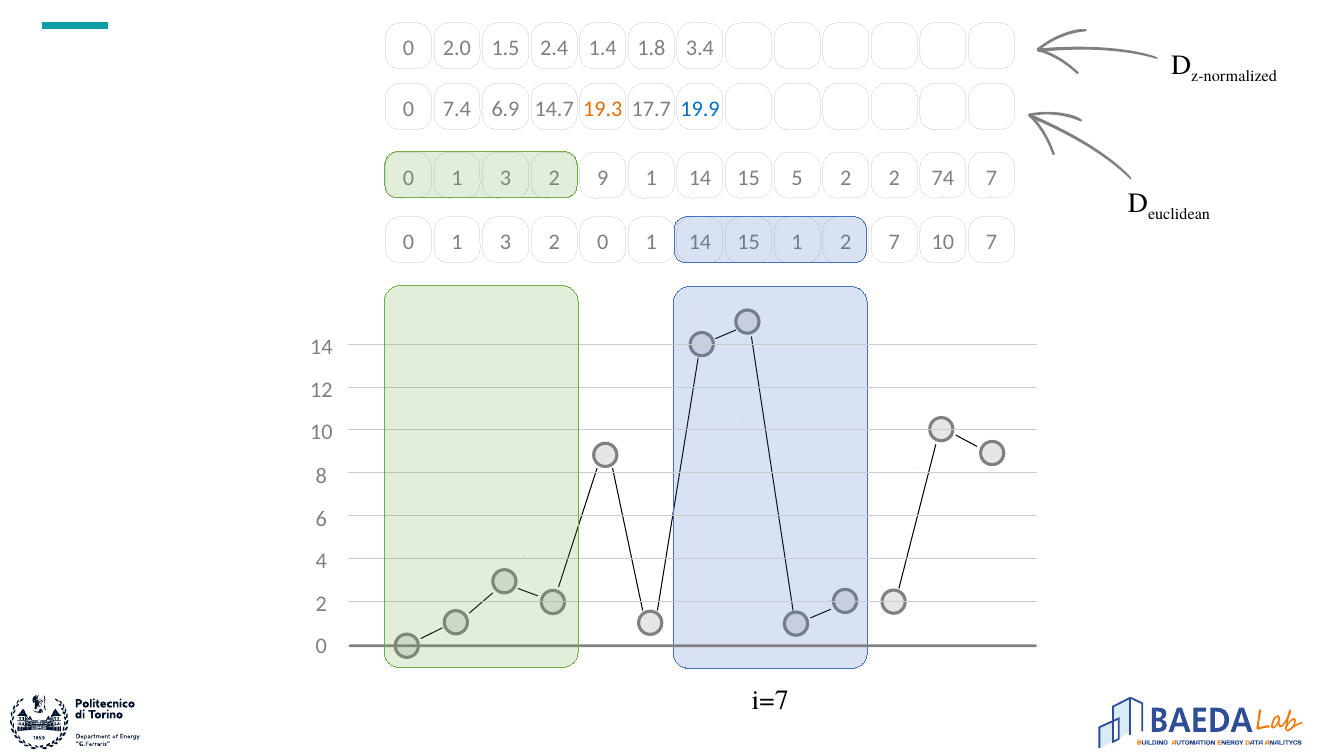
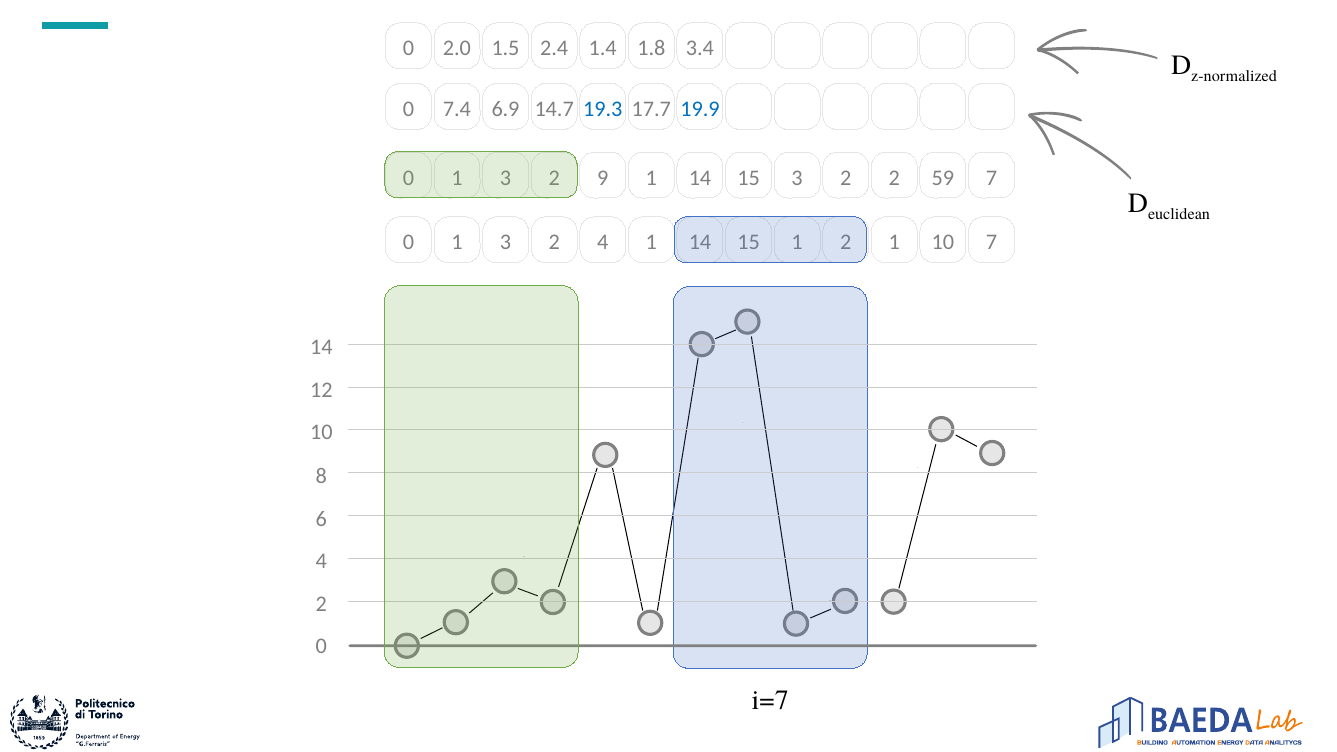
19.3 colour: orange -> blue
14 5: 5 -> 3
74: 74 -> 59
2 0: 0 -> 4
7 at (894, 242): 7 -> 1
